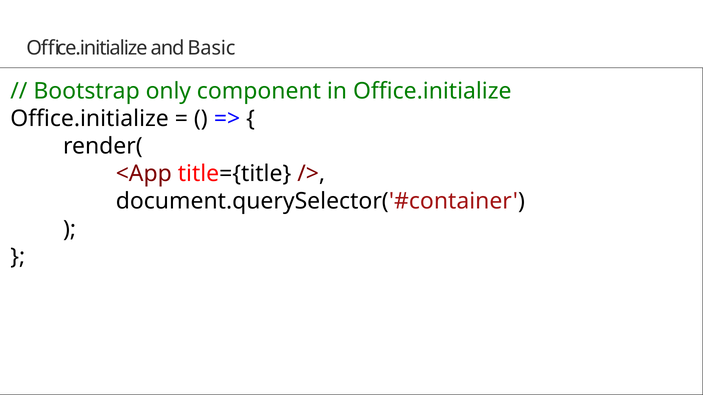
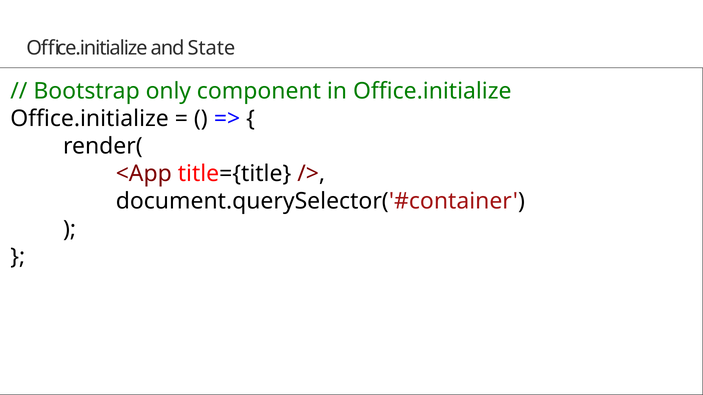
Basic: Basic -> State
